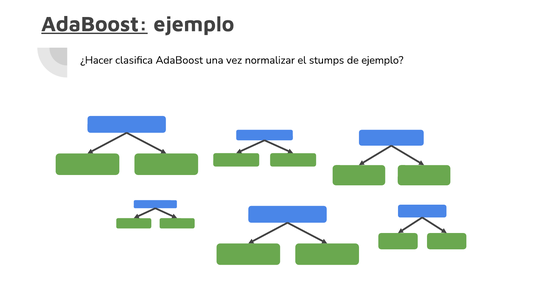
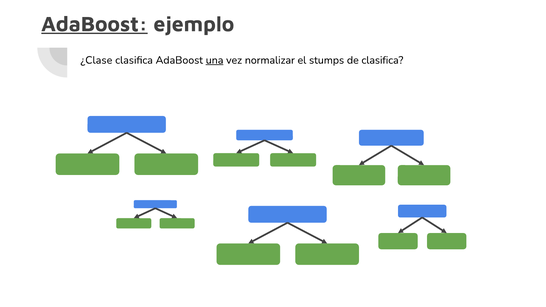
¿Hacer: ¿Hacer -> ¿Clase
una underline: none -> present
de ejemplo: ejemplo -> clasifica
